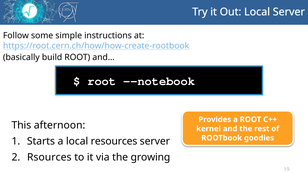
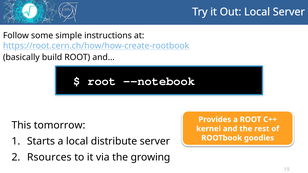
afternoon: afternoon -> tomorrow
resources: resources -> distribute
